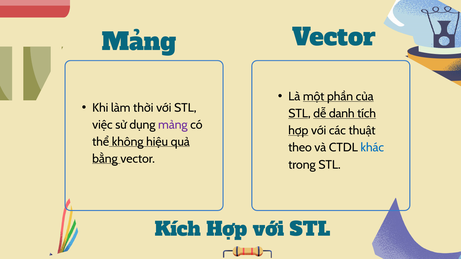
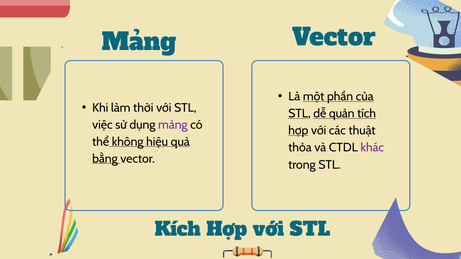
danh: danh -> quản
theo: theo -> thỏa
khác colour: blue -> purple
